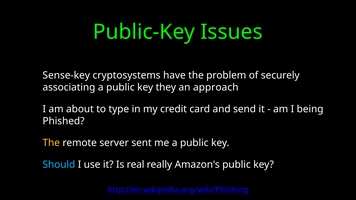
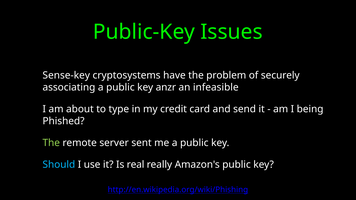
they: they -> anzr
approach: approach -> infeasible
The at (51, 143) colour: yellow -> light green
